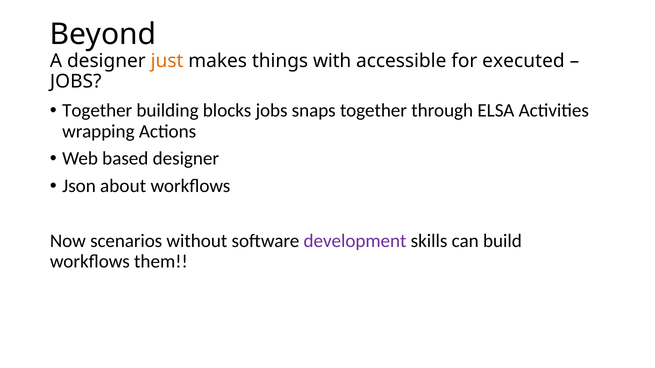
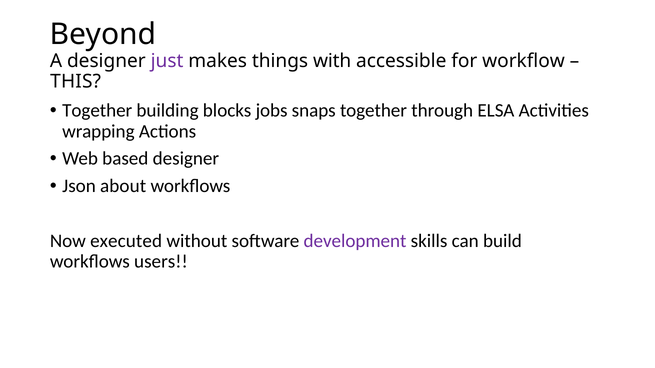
just colour: orange -> purple
executed: executed -> workflow
JOBS at (76, 82): JOBS -> THIS
scenarios: scenarios -> executed
them: them -> users
